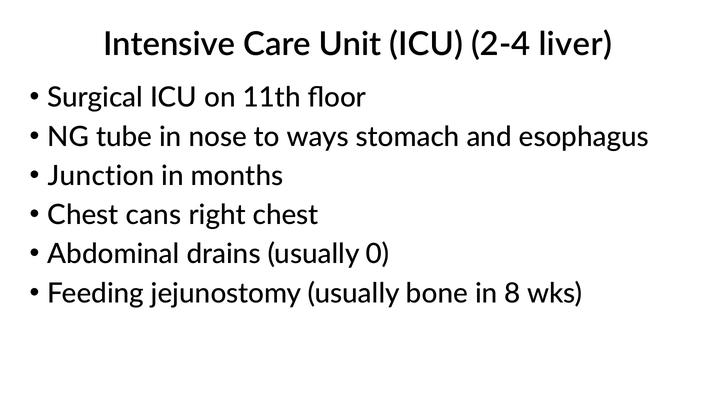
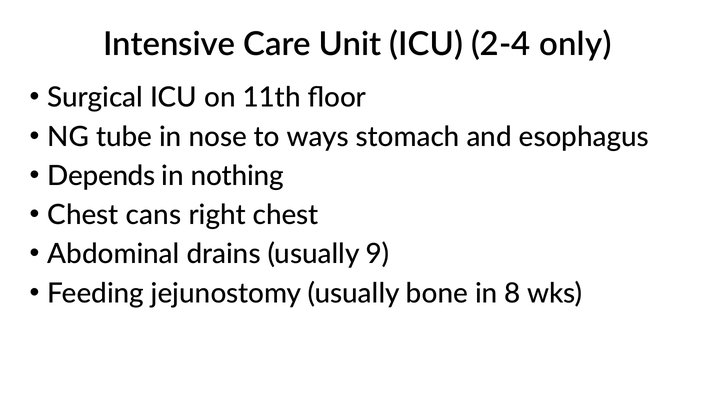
liver: liver -> only
Junction: Junction -> Depends
months: months -> nothing
0: 0 -> 9
